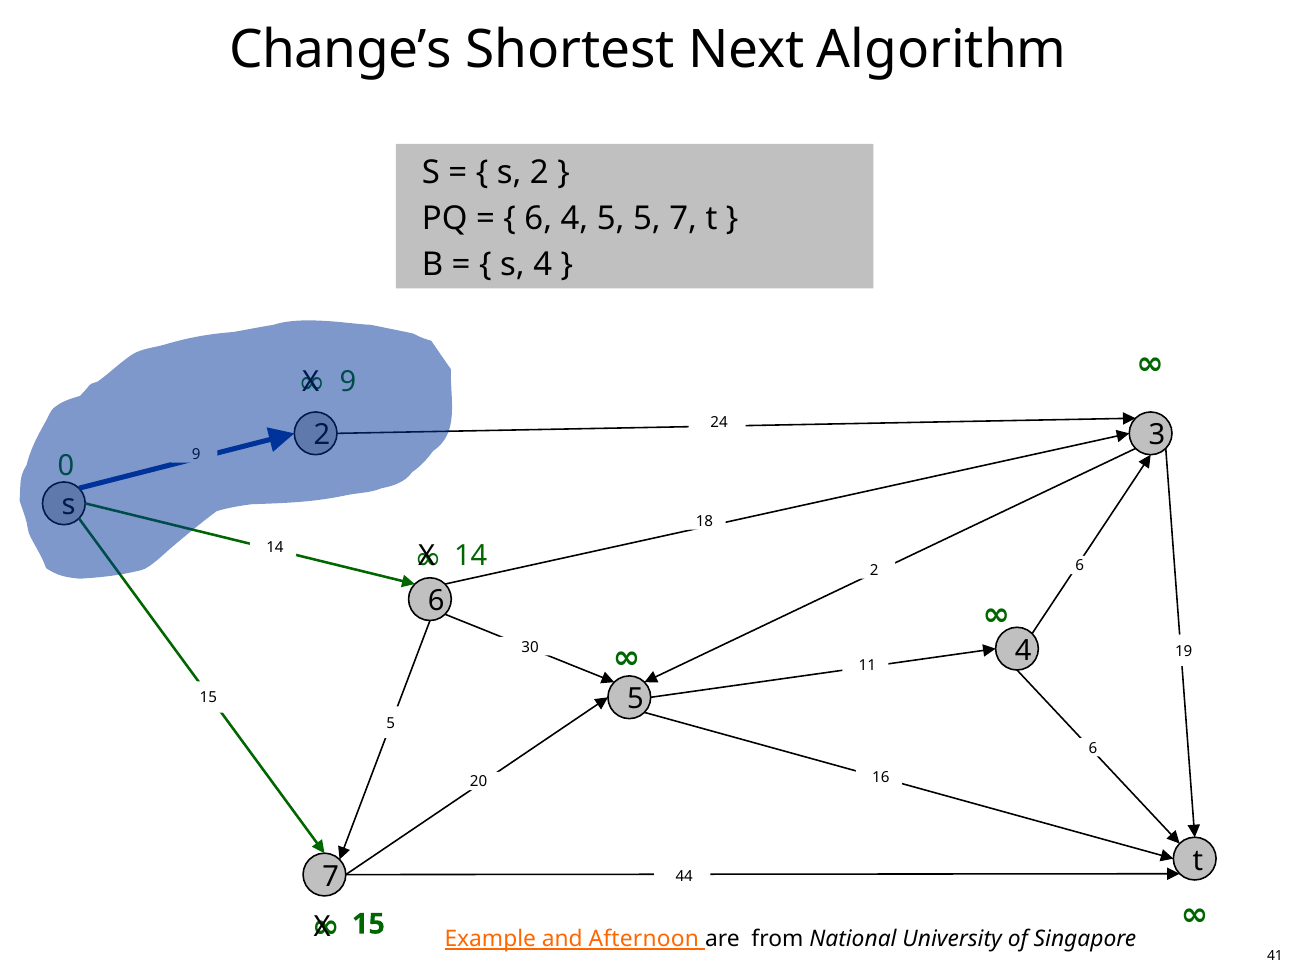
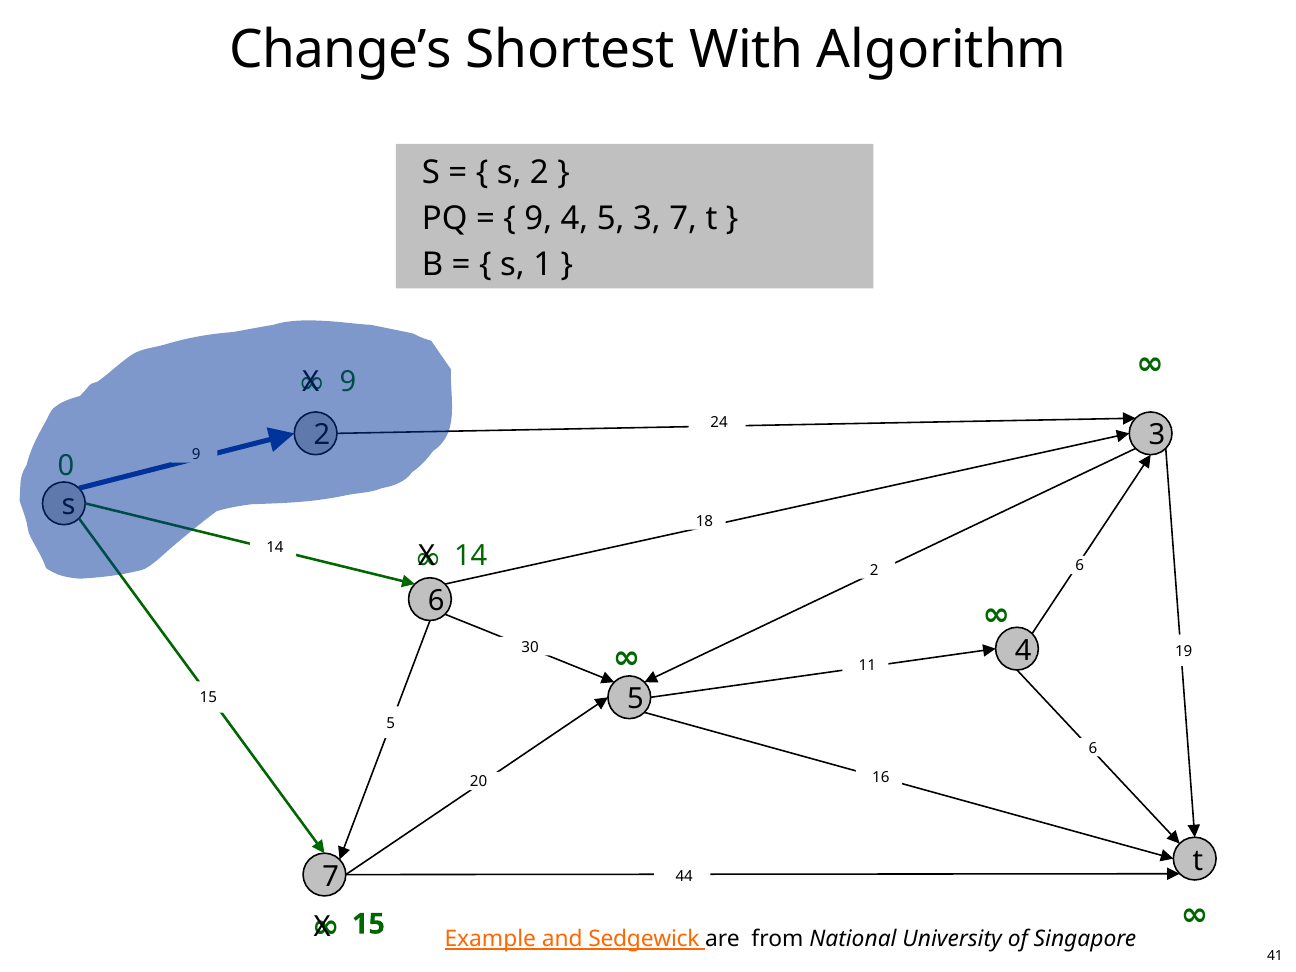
Next: Next -> With
6 at (538, 218): 6 -> 9
5 5: 5 -> 3
s 4: 4 -> 1
Afternoon: Afternoon -> Sedgewick
